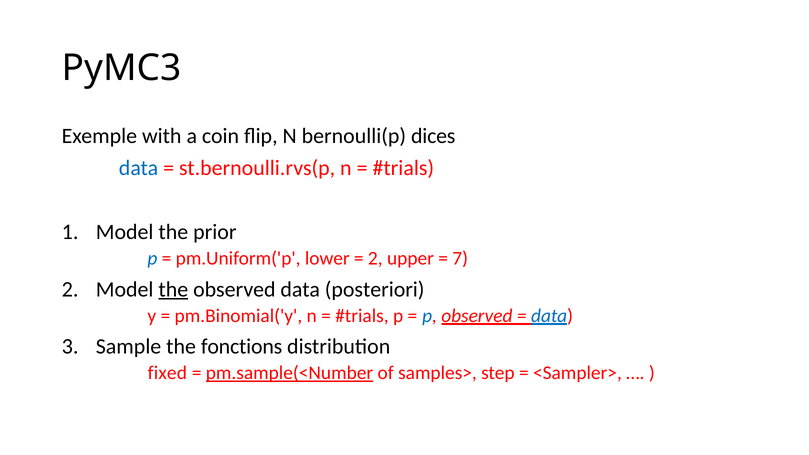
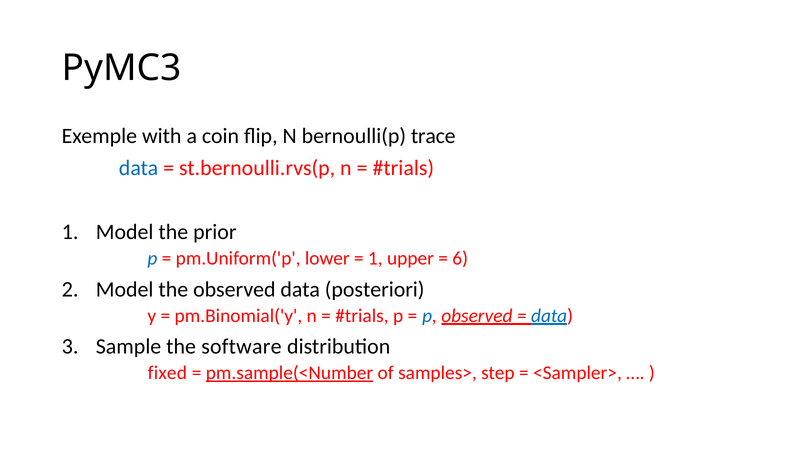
dices: dices -> trace
2 at (375, 259): 2 -> 1
7: 7 -> 6
the at (173, 289) underline: present -> none
fonctions: fonctions -> software
